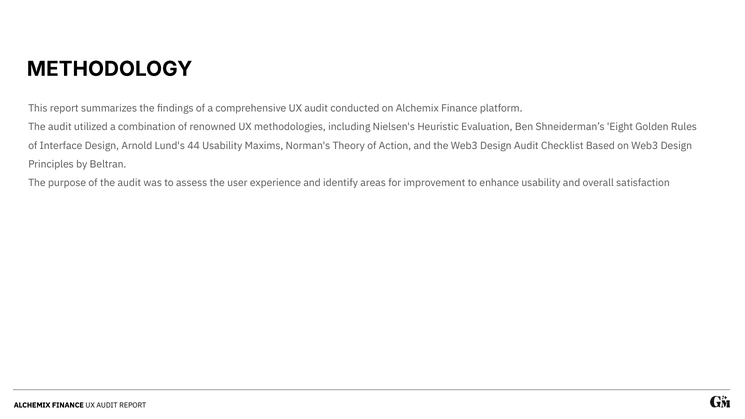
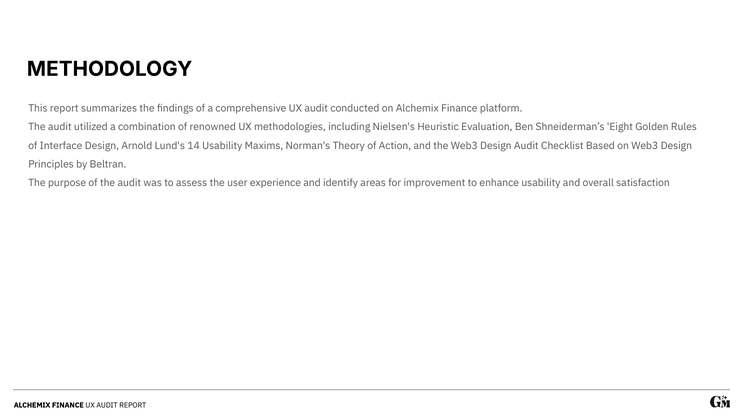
44: 44 -> 14
